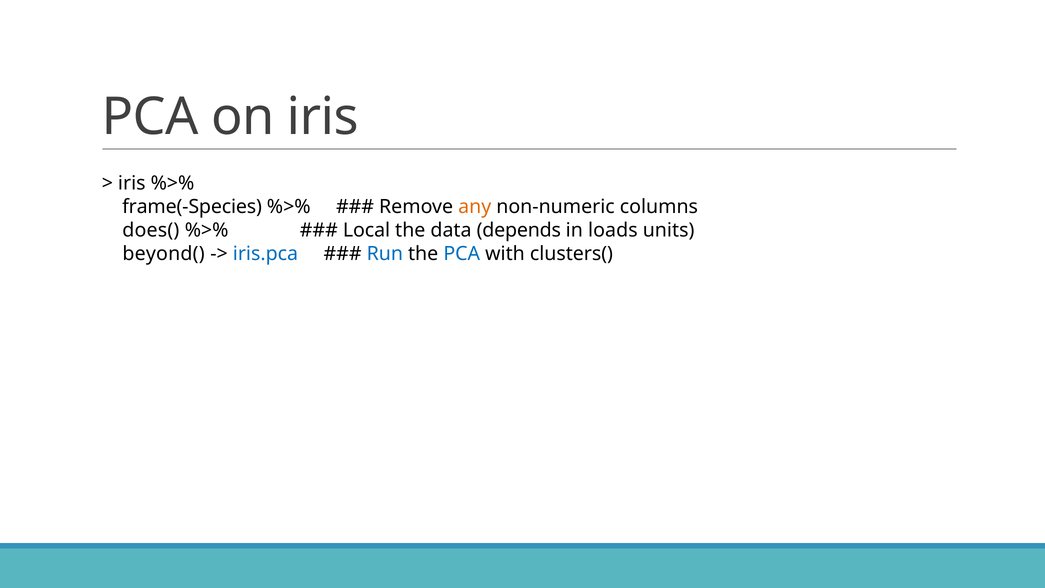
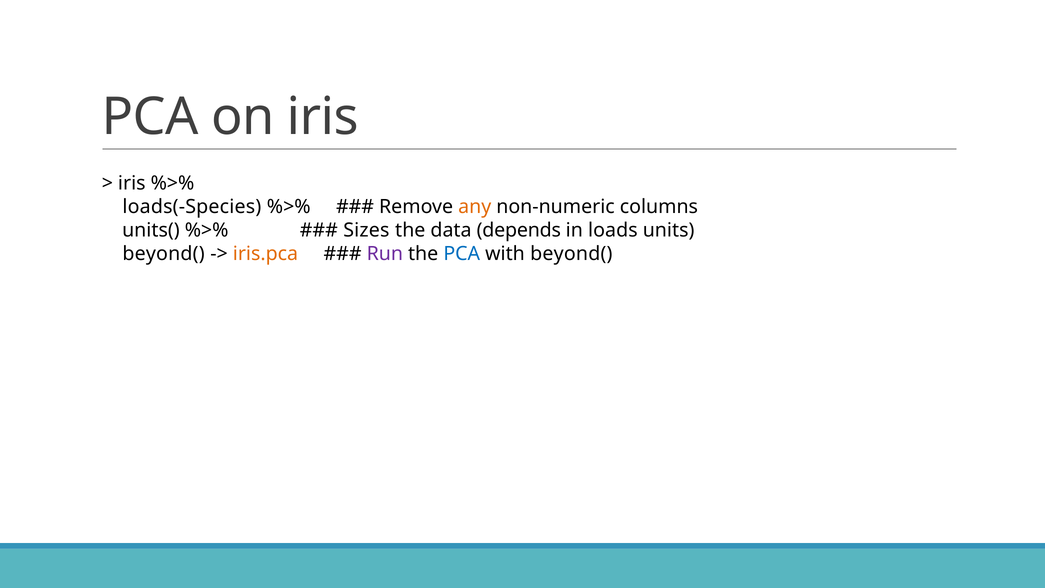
frame(-Species: frame(-Species -> loads(-Species
does(: does( -> units(
Local: Local -> Sizes
iris.pca colour: blue -> orange
Run colour: blue -> purple
with clusters(: clusters( -> beyond(
